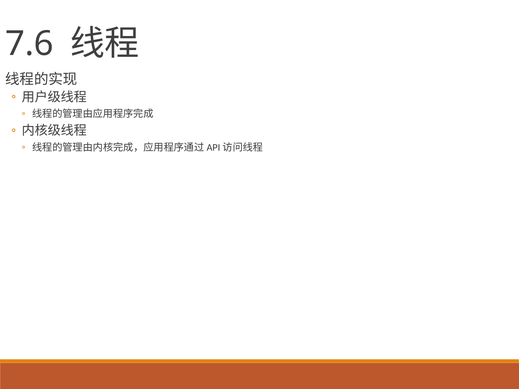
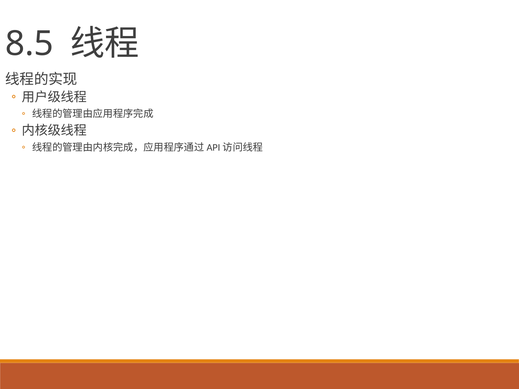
7.6: 7.6 -> 8.5
